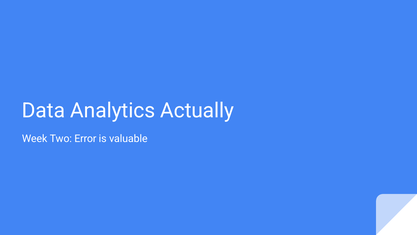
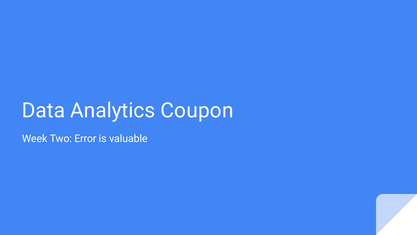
Actually: Actually -> Coupon
